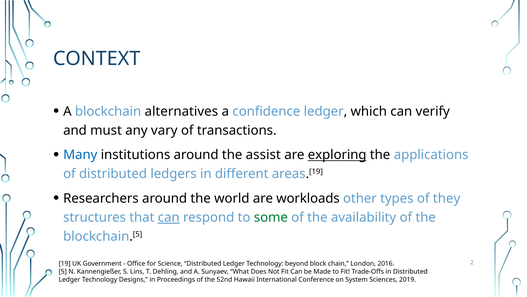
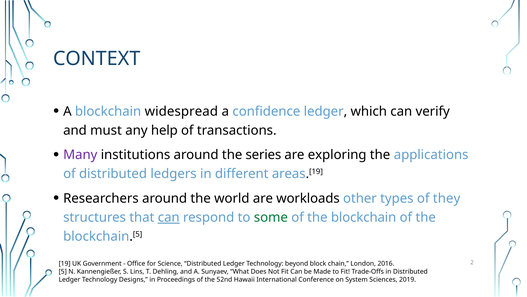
alternatives: alternatives -> widespread
vary: vary -> help
Many colour: blue -> purple
assist: assist -> series
exploring underline: present -> none
the availability: availability -> blockchain
